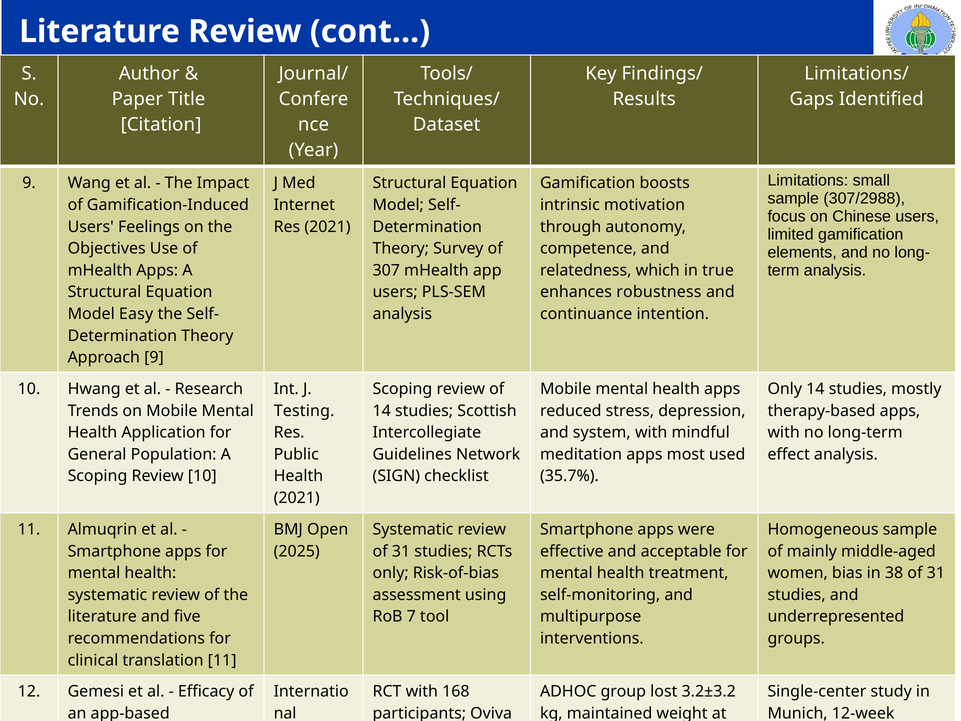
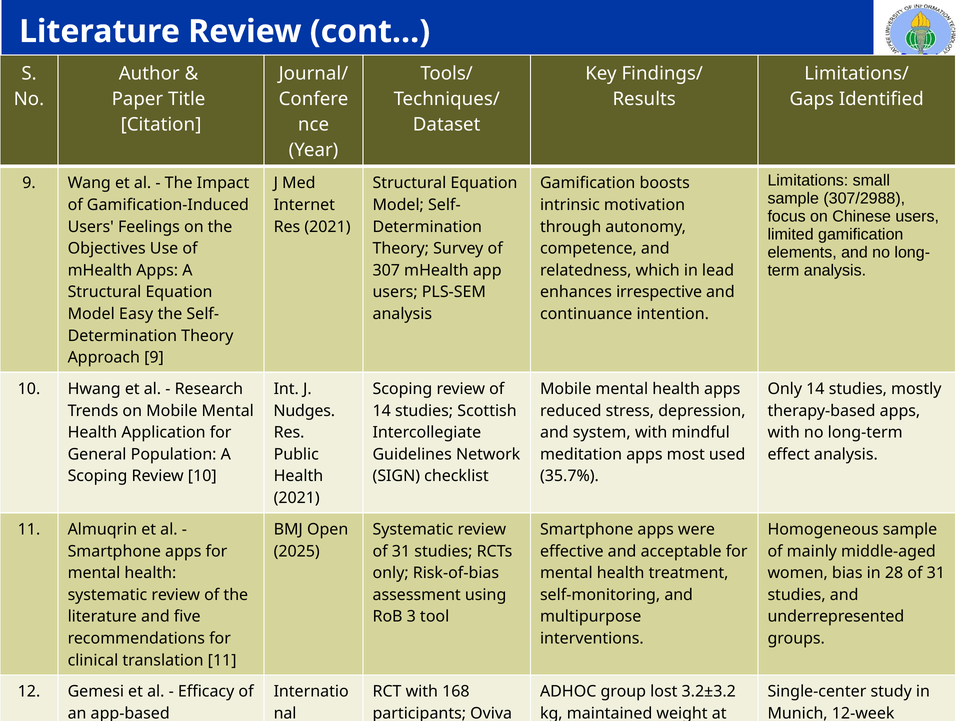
true: true -> lead
robustness: robustness -> irrespective
Testing: Testing -> Nudges
38: 38 -> 28
7: 7 -> 3
